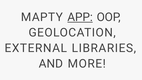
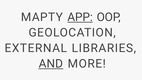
AND underline: none -> present
